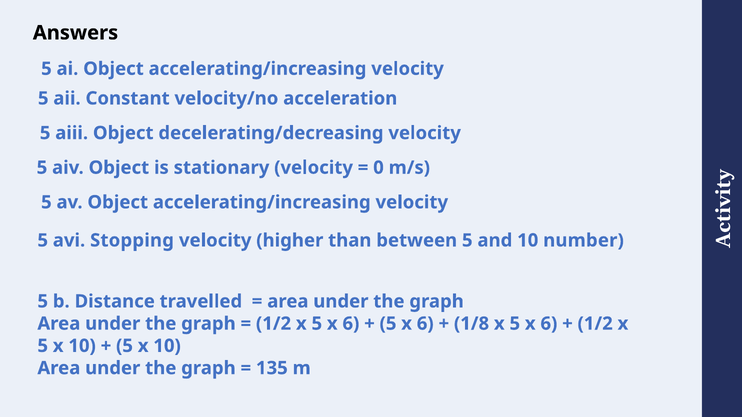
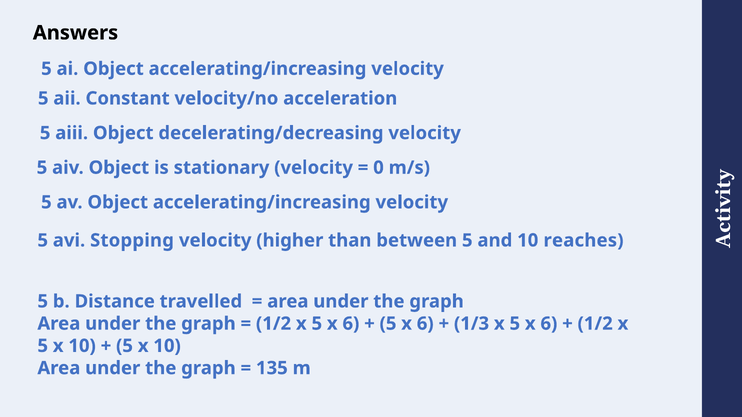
number: number -> reaches
1/8: 1/8 -> 1/3
